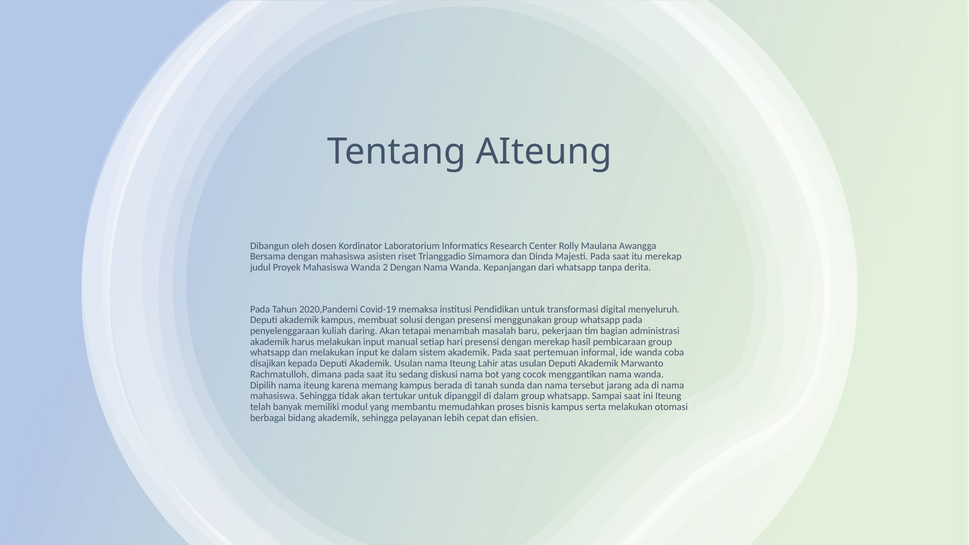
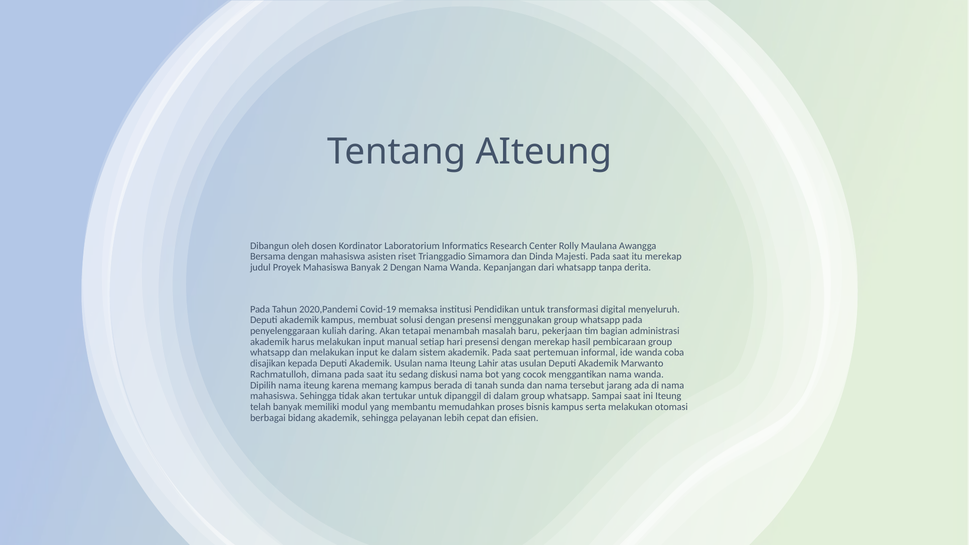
Mahasiswa Wanda: Wanda -> Banyak
